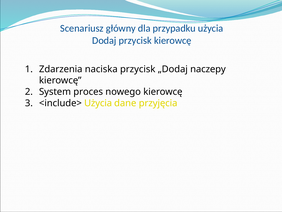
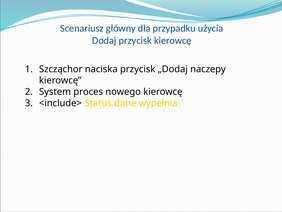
Zdarzenia: Zdarzenia -> Szcząchor
<include> Użycia: Użycia -> Status
przyjęcia: przyjęcia -> wypełnia
